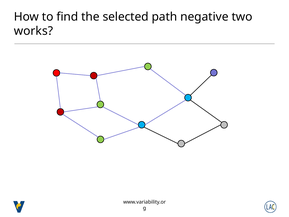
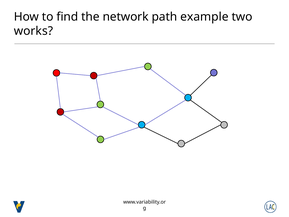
selected: selected -> network
negative: negative -> example
